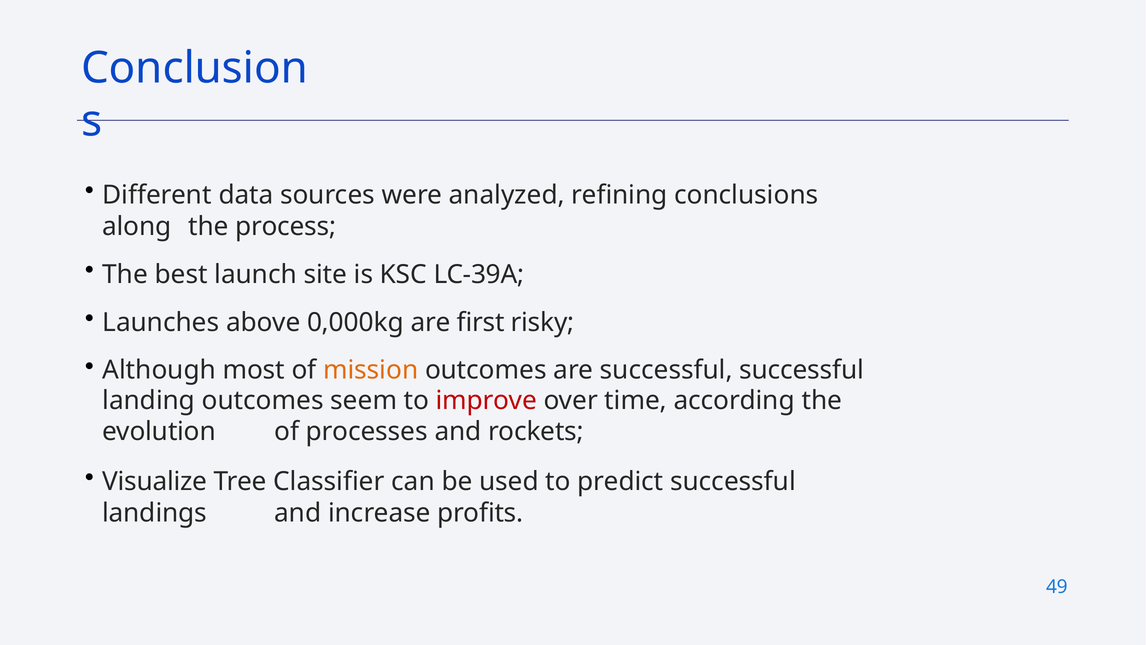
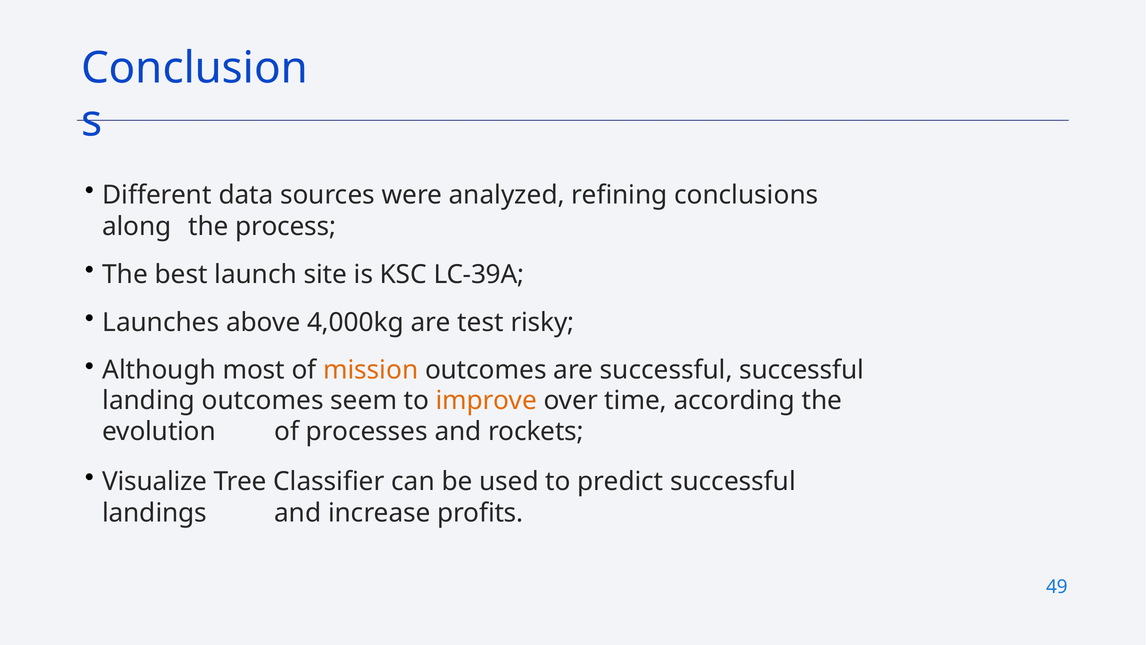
0,000kg: 0,000kg -> 4,000kg
first: first -> test
improve colour: red -> orange
